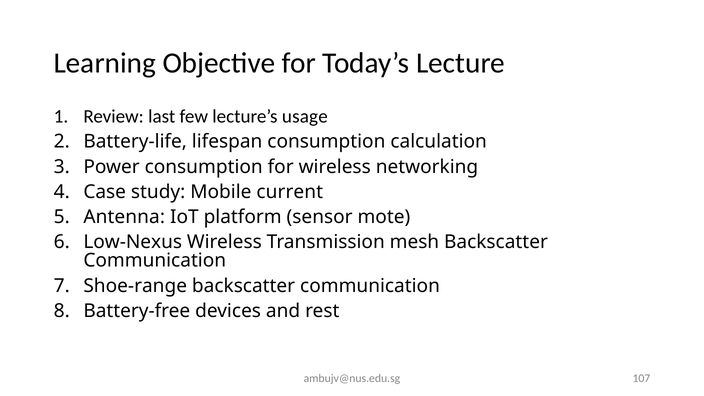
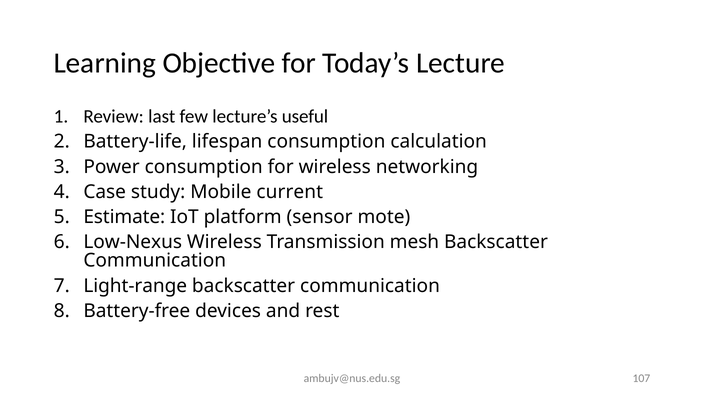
usage: usage -> useful
Antenna: Antenna -> Estimate
Shoe-range: Shoe-range -> Light-range
